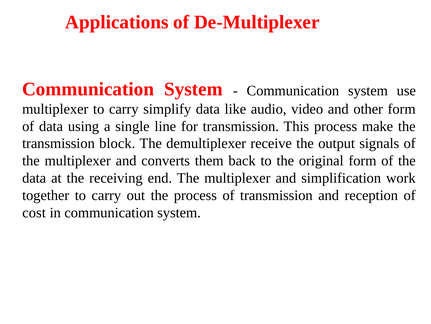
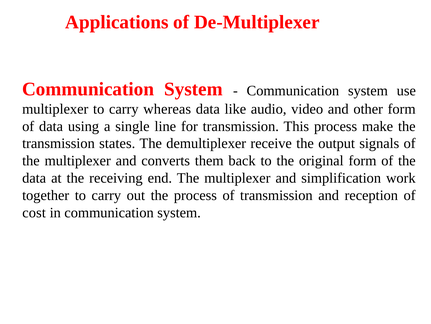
simplify: simplify -> whereas
block: block -> states
